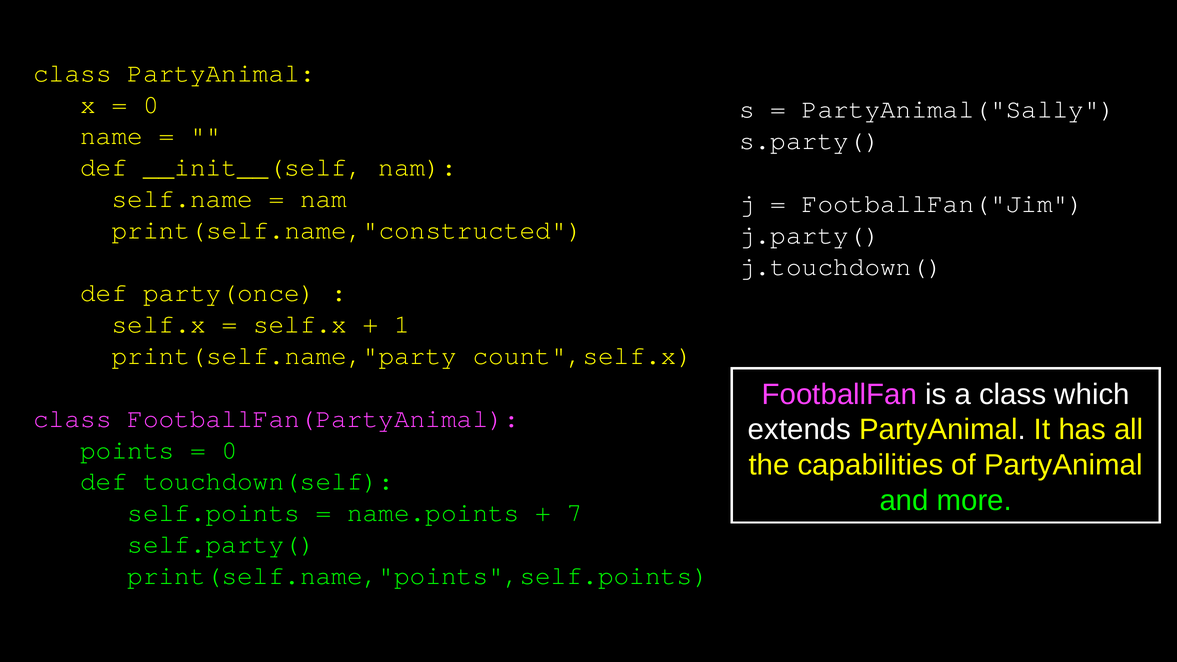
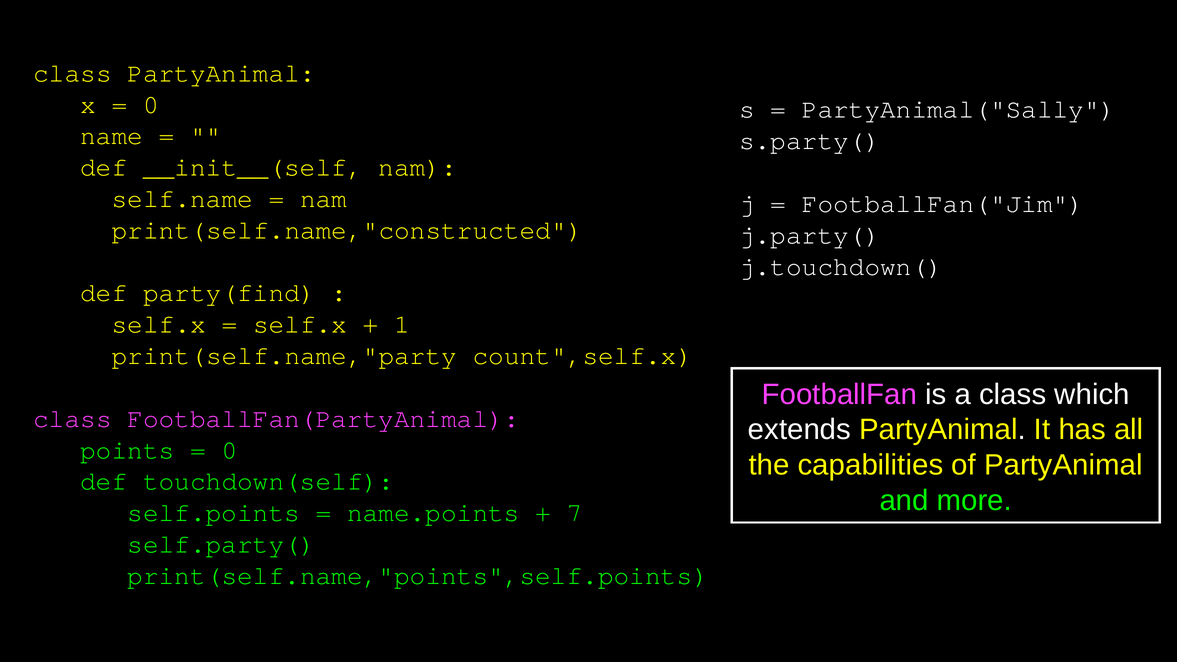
party(once: party(once -> party(find
